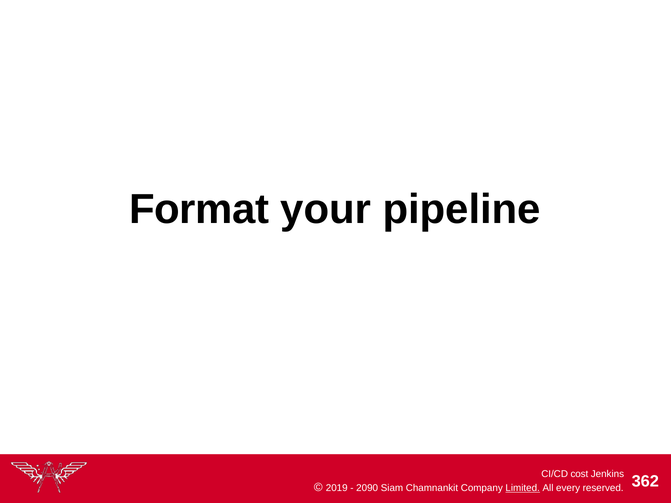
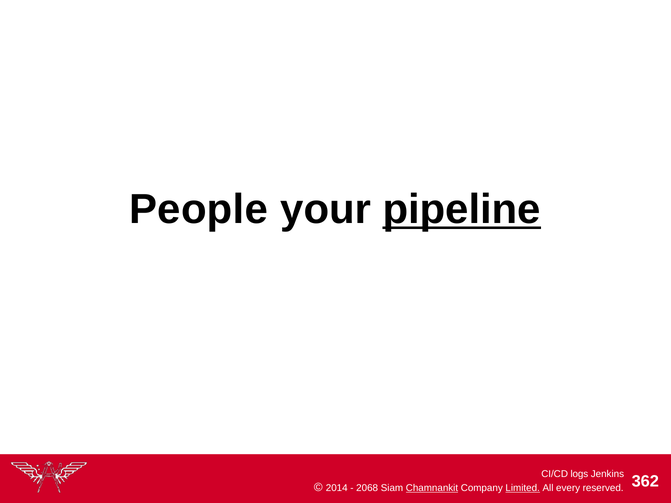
Format: Format -> People
pipeline underline: none -> present
cost: cost -> logs
2019: 2019 -> 2014
2090: 2090 -> 2068
Chamnankit underline: none -> present
